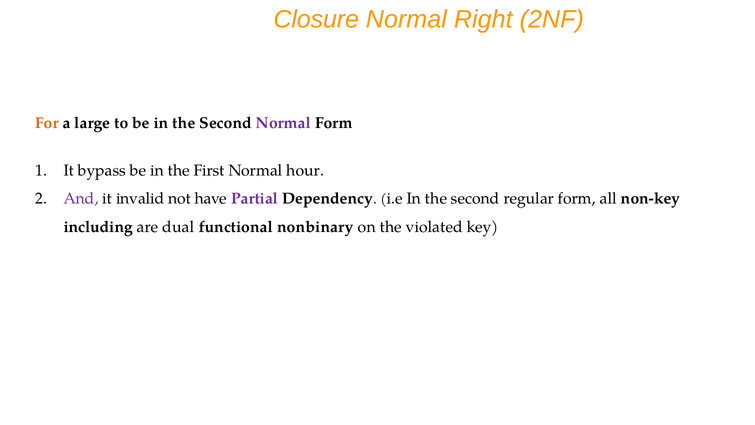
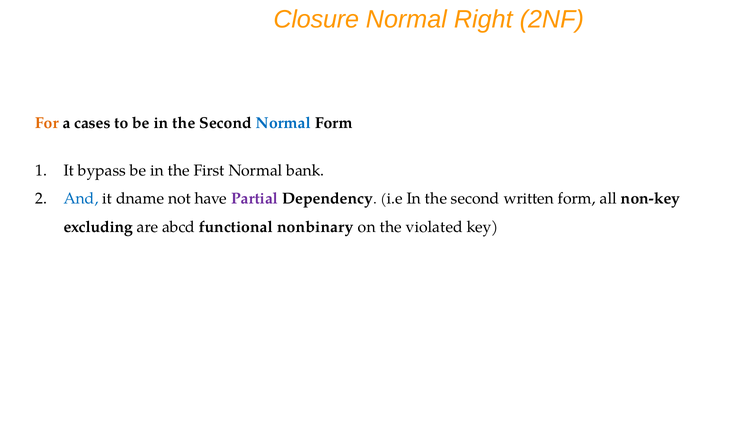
large: large -> cases
Normal at (284, 123) colour: purple -> blue
hour: hour -> bank
And colour: purple -> blue
invalid: invalid -> dname
regular: regular -> written
including: including -> excluding
dual: dual -> abcd
